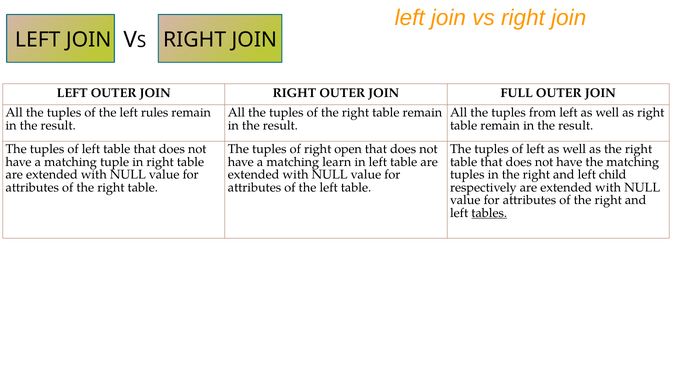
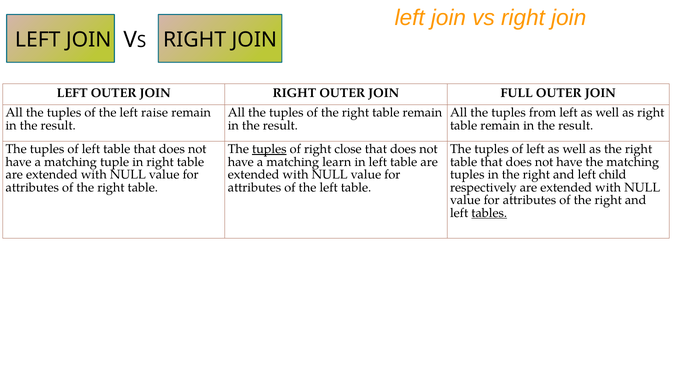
rules: rules -> raise
tuples at (269, 149) underline: none -> present
open: open -> close
